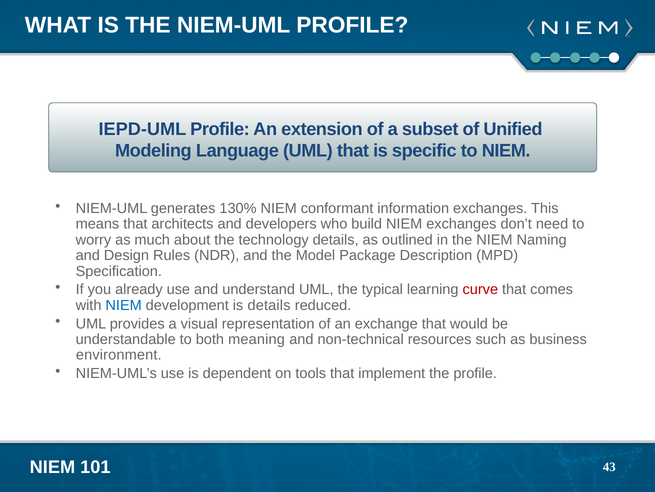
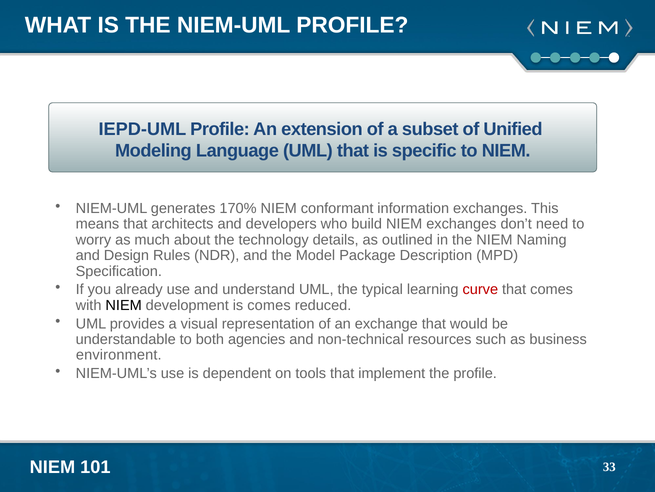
130%: 130% -> 170%
NIEM at (124, 305) colour: blue -> black
is details: details -> comes
meaning: meaning -> agencies
43: 43 -> 33
